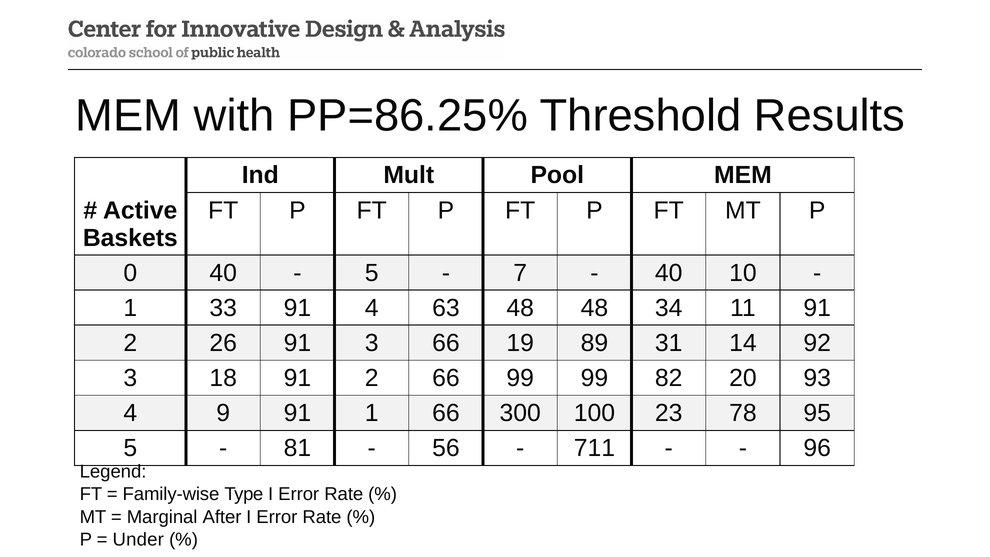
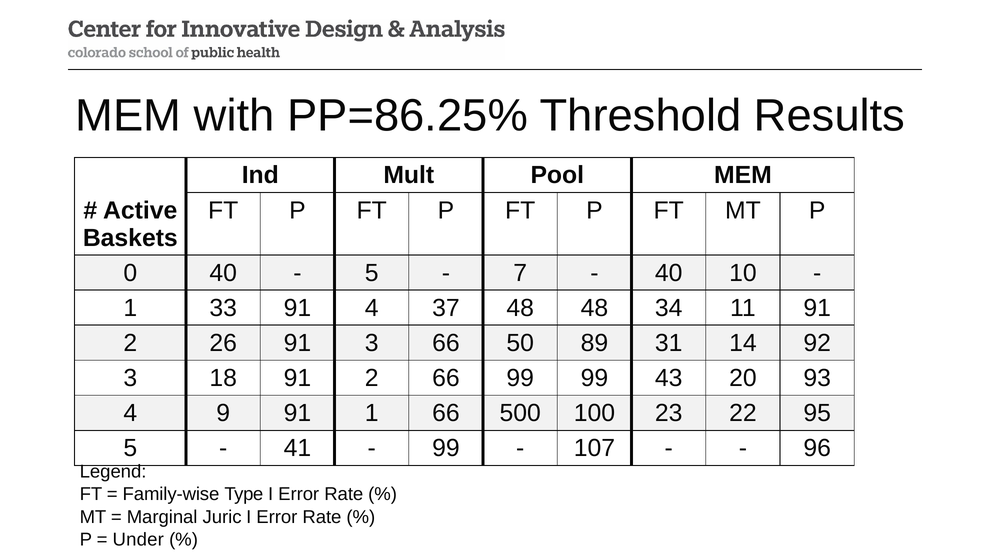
63: 63 -> 37
19: 19 -> 50
82: 82 -> 43
300: 300 -> 500
78: 78 -> 22
81: 81 -> 41
56 at (446, 448): 56 -> 99
711: 711 -> 107
After: After -> Juric
